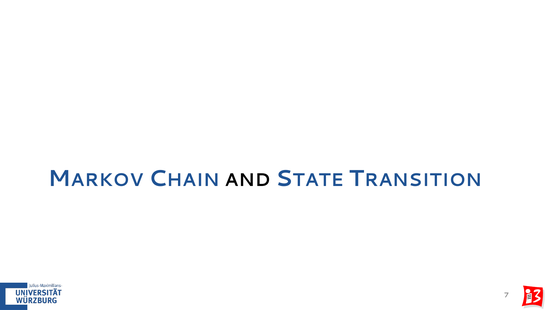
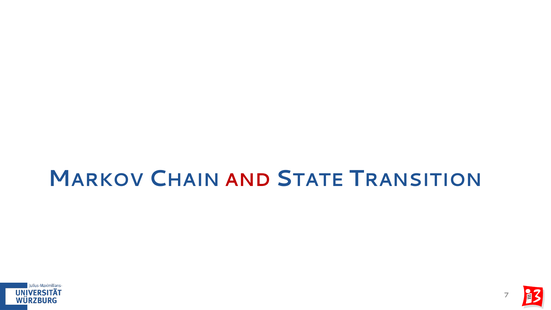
AND colour: black -> red
